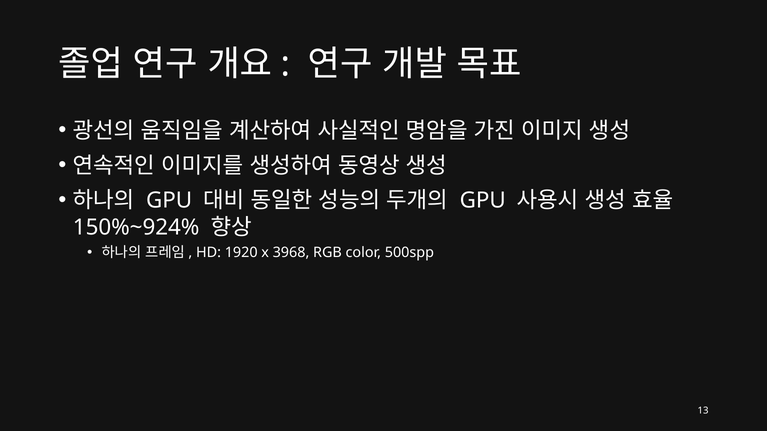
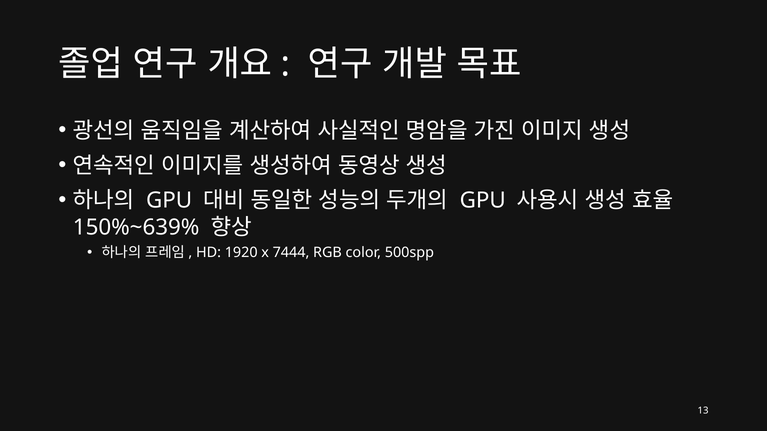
150%~924%: 150%~924% -> 150%~639%
3968: 3968 -> 7444
